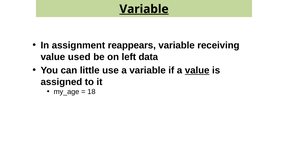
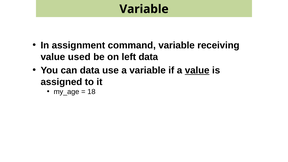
Variable at (144, 9) underline: present -> none
reappears: reappears -> command
can little: little -> data
